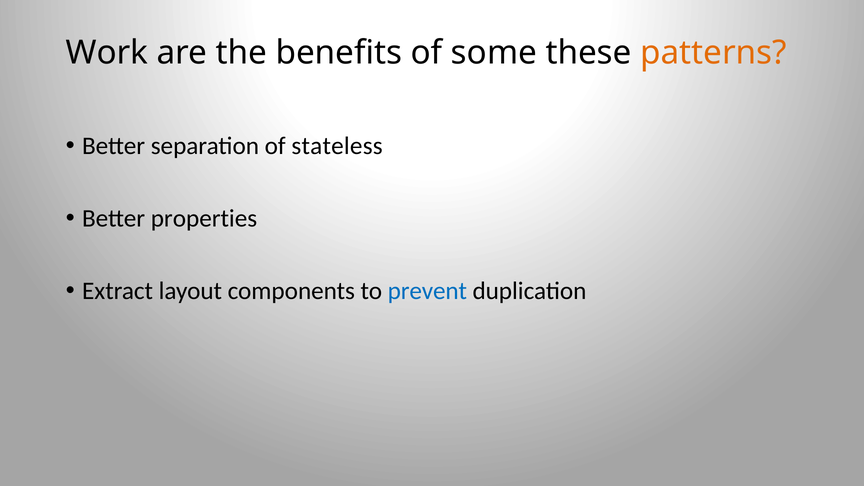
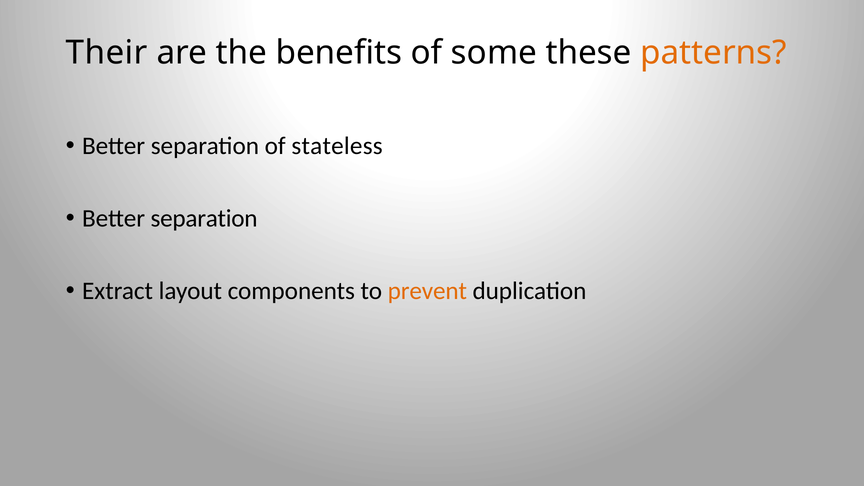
Work: Work -> Their
properties at (204, 219): properties -> separation
prevent colour: blue -> orange
